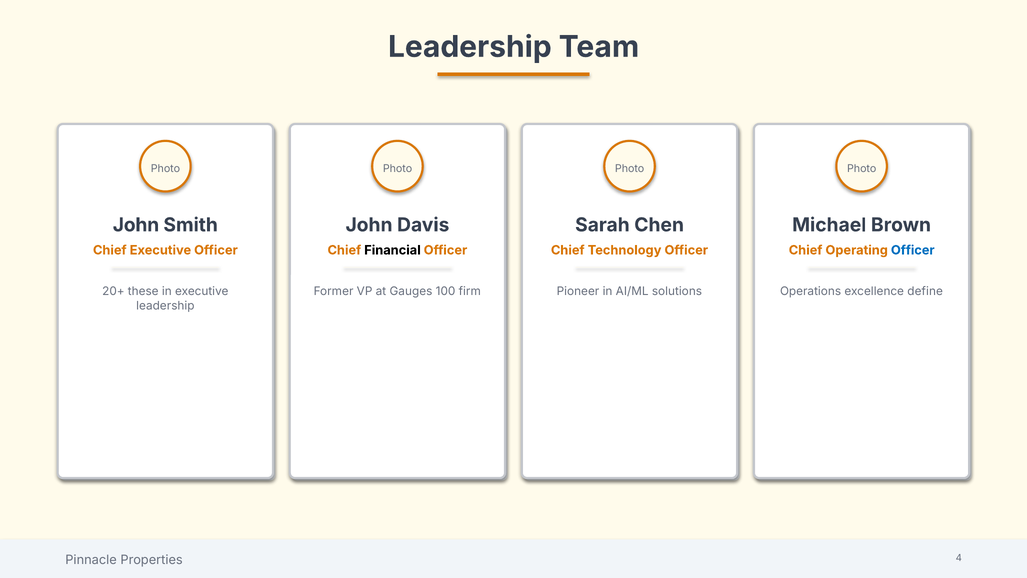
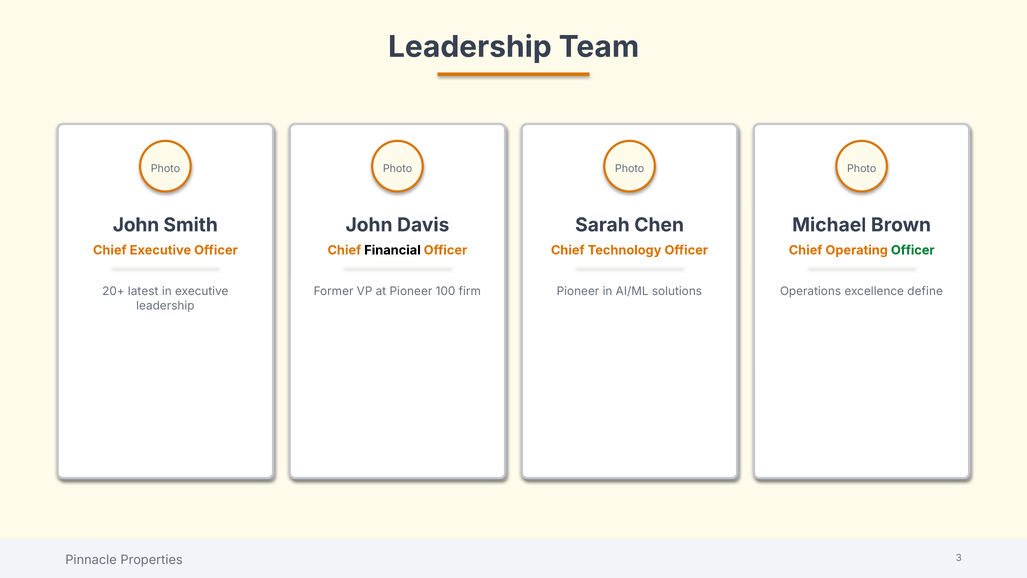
Officer at (913, 250) colour: blue -> green
these: these -> latest
at Gauges: Gauges -> Pioneer
4: 4 -> 3
